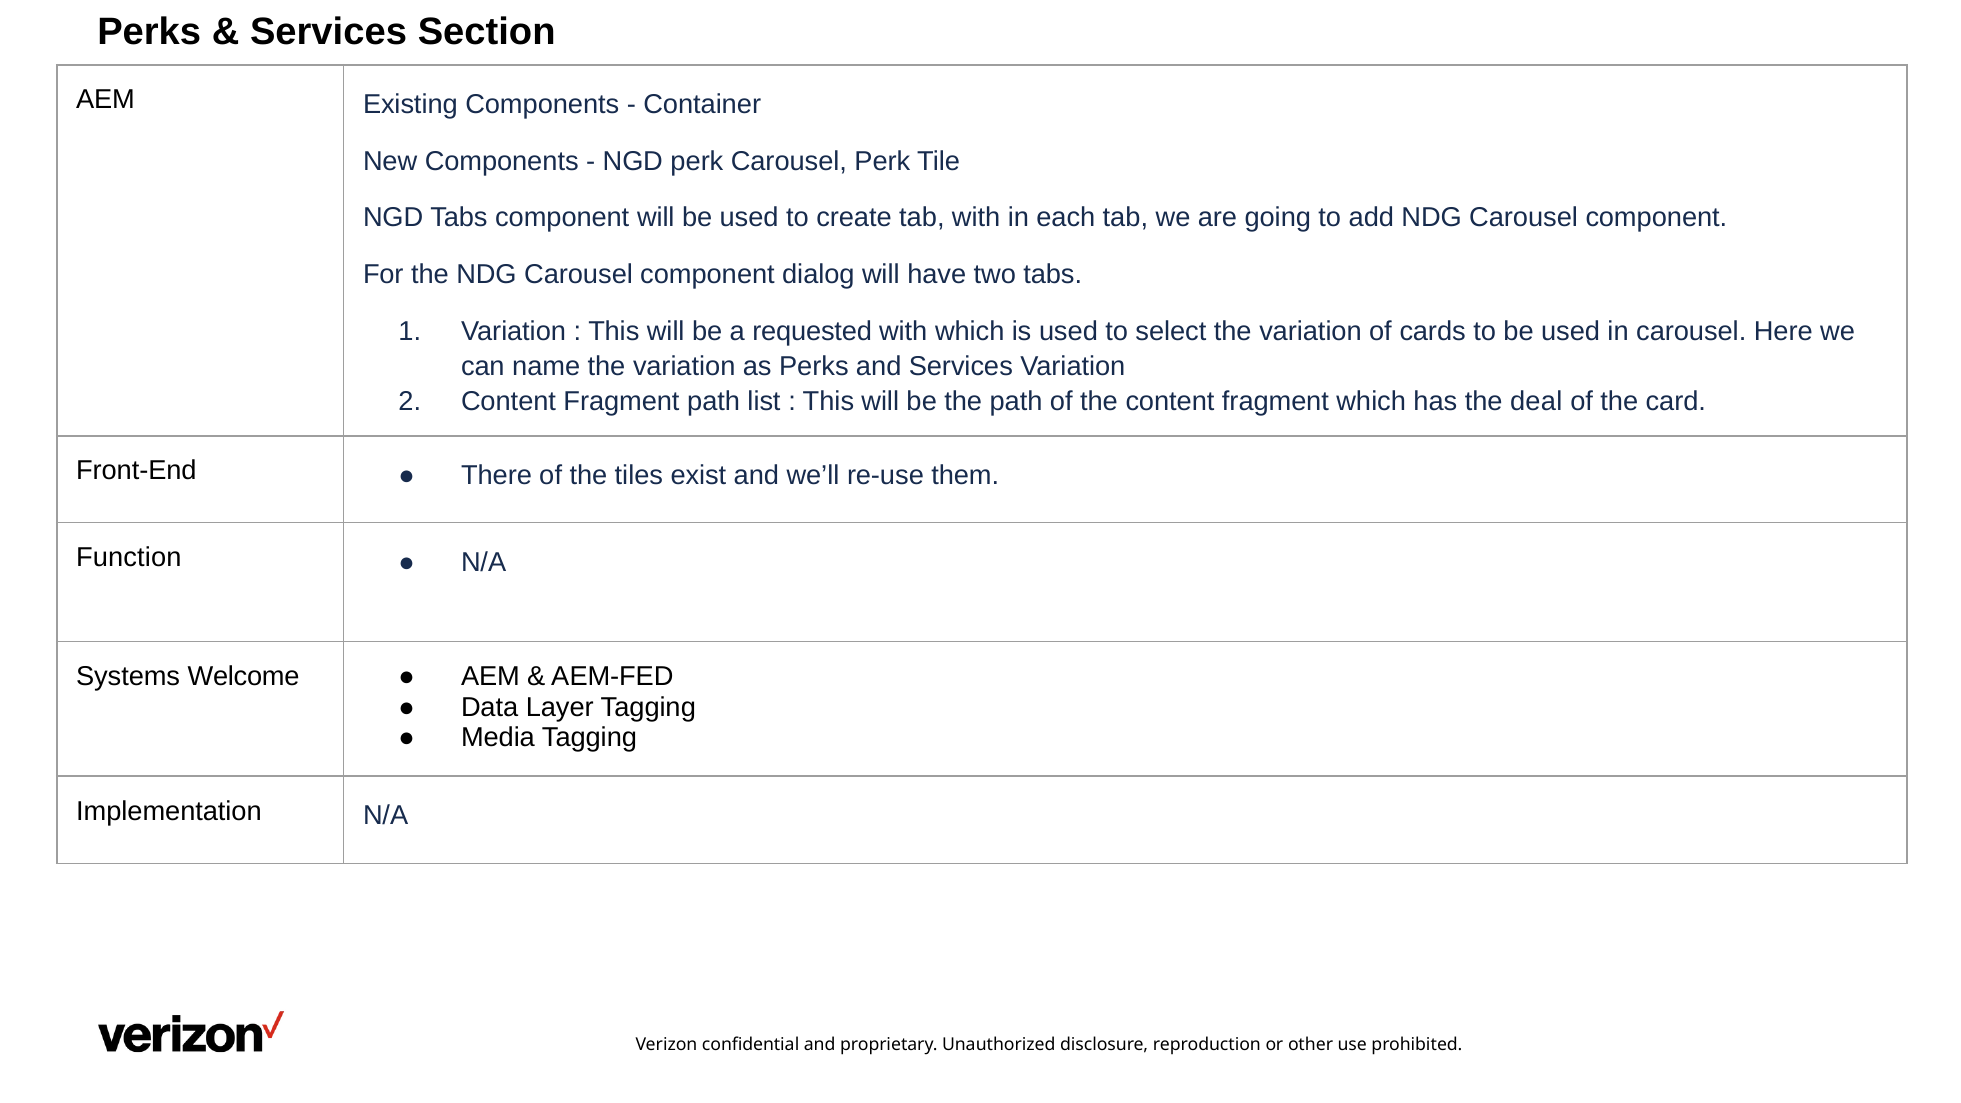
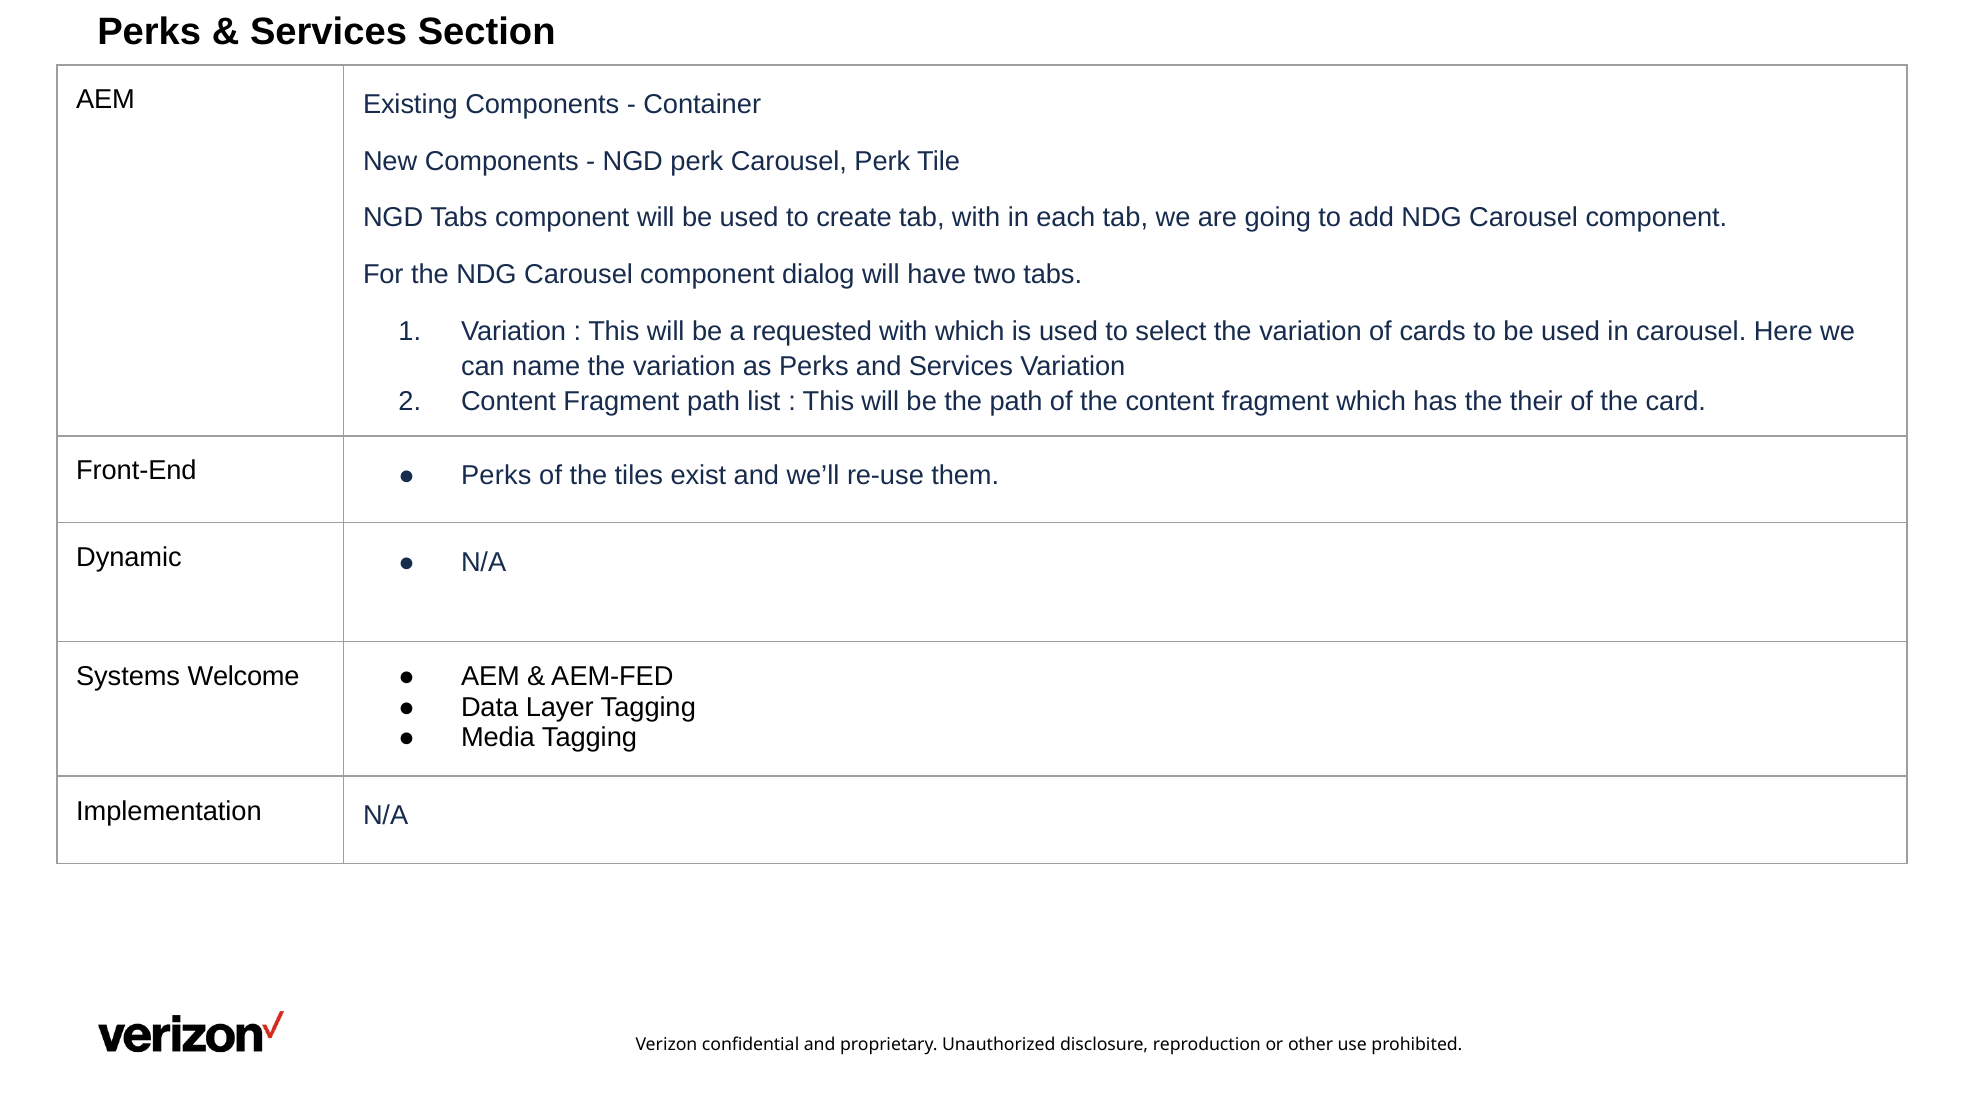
deal: deal -> their
There at (496, 476): There -> Perks
Function: Function -> Dynamic
